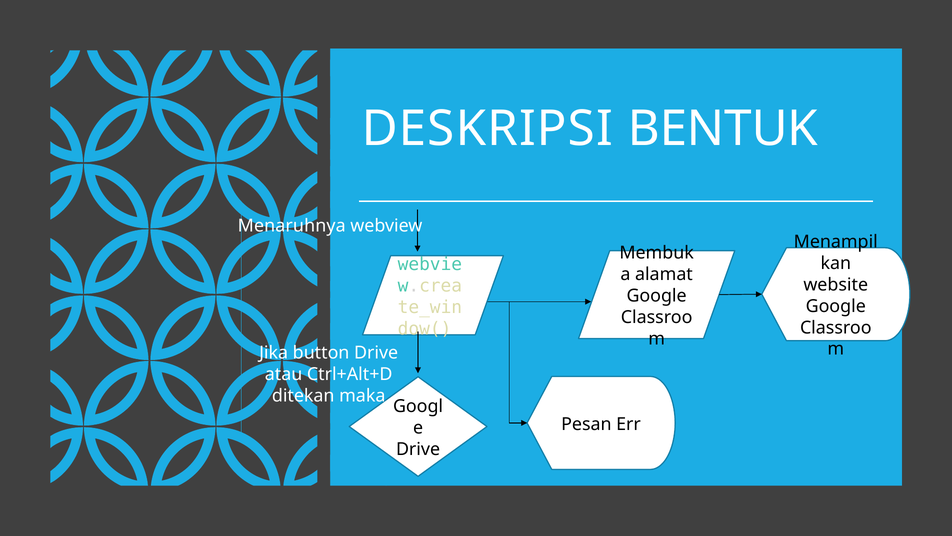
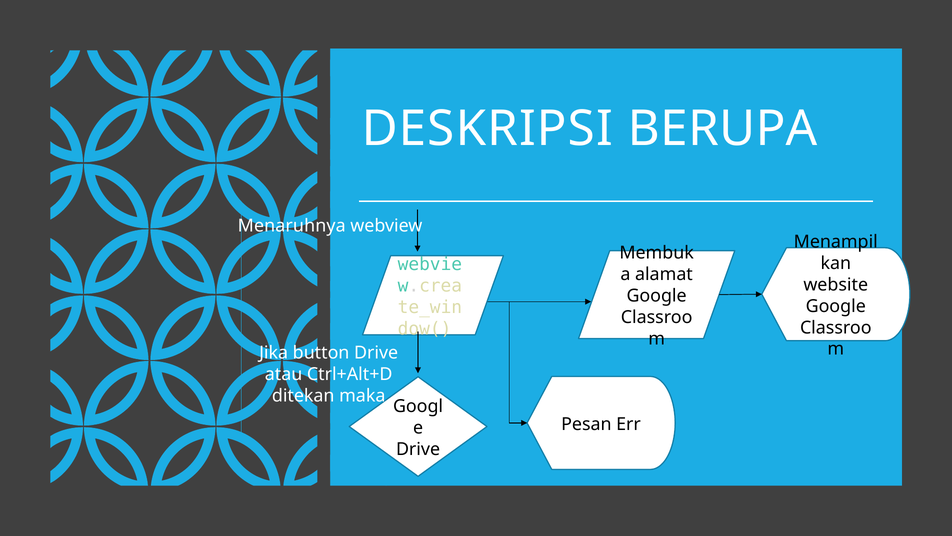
BENTUK: BENTUK -> BERUPA
